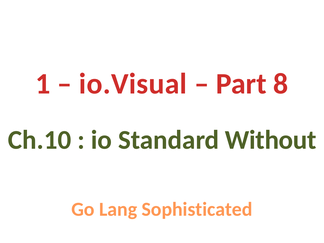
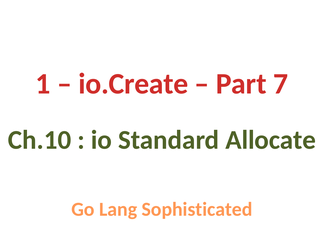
io.Visual: io.Visual -> io.Create
8: 8 -> 7
Without: Without -> Allocate
